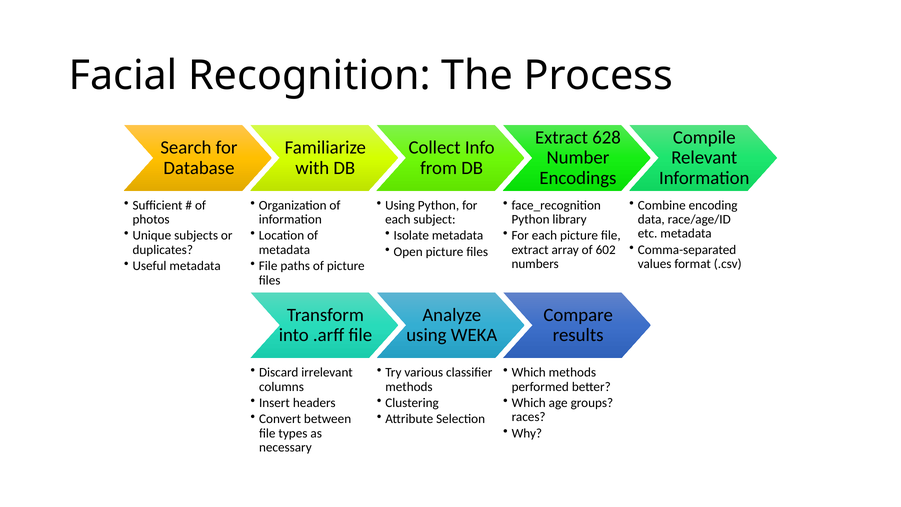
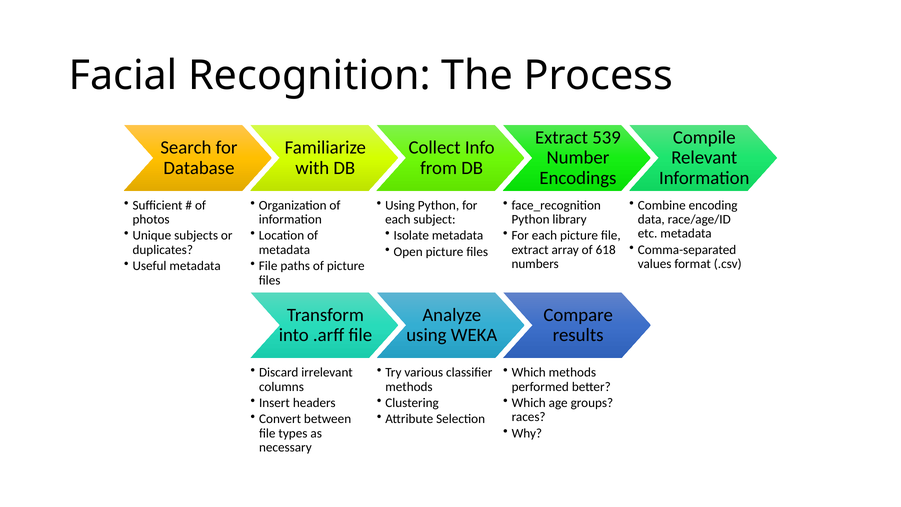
628: 628 -> 539
602: 602 -> 618
